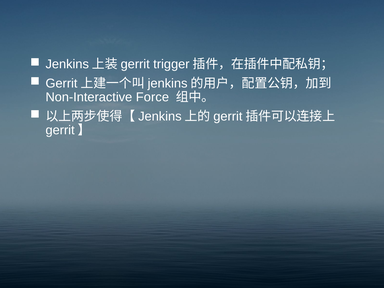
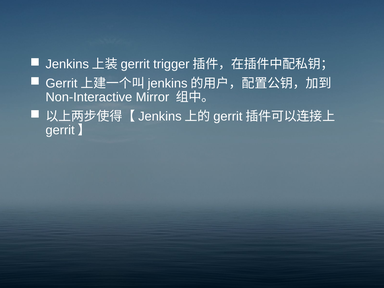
Force: Force -> Mirror
